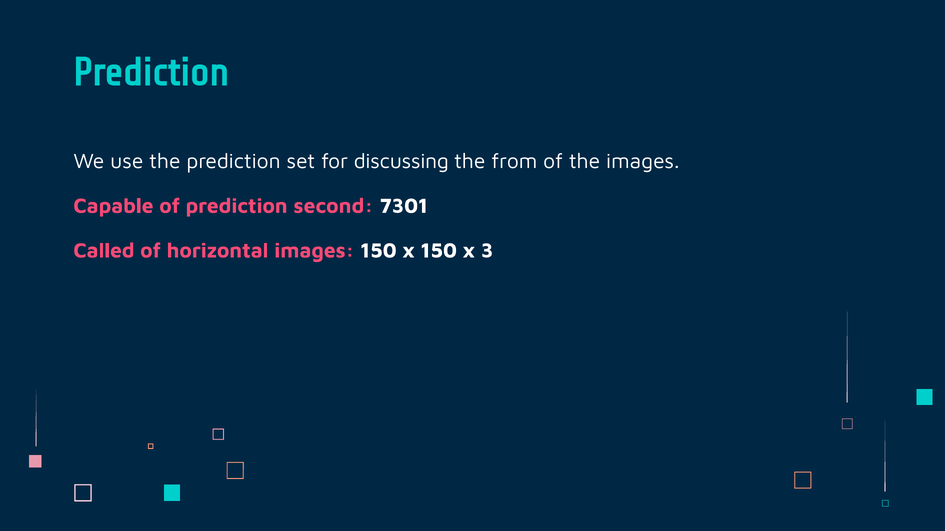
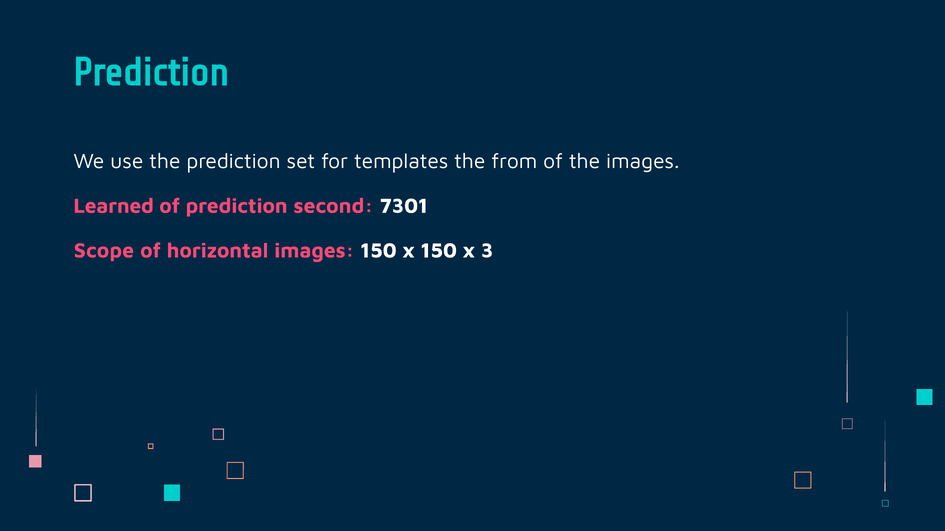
discussing: discussing -> templates
Capable: Capable -> Learned
Called: Called -> Scope
